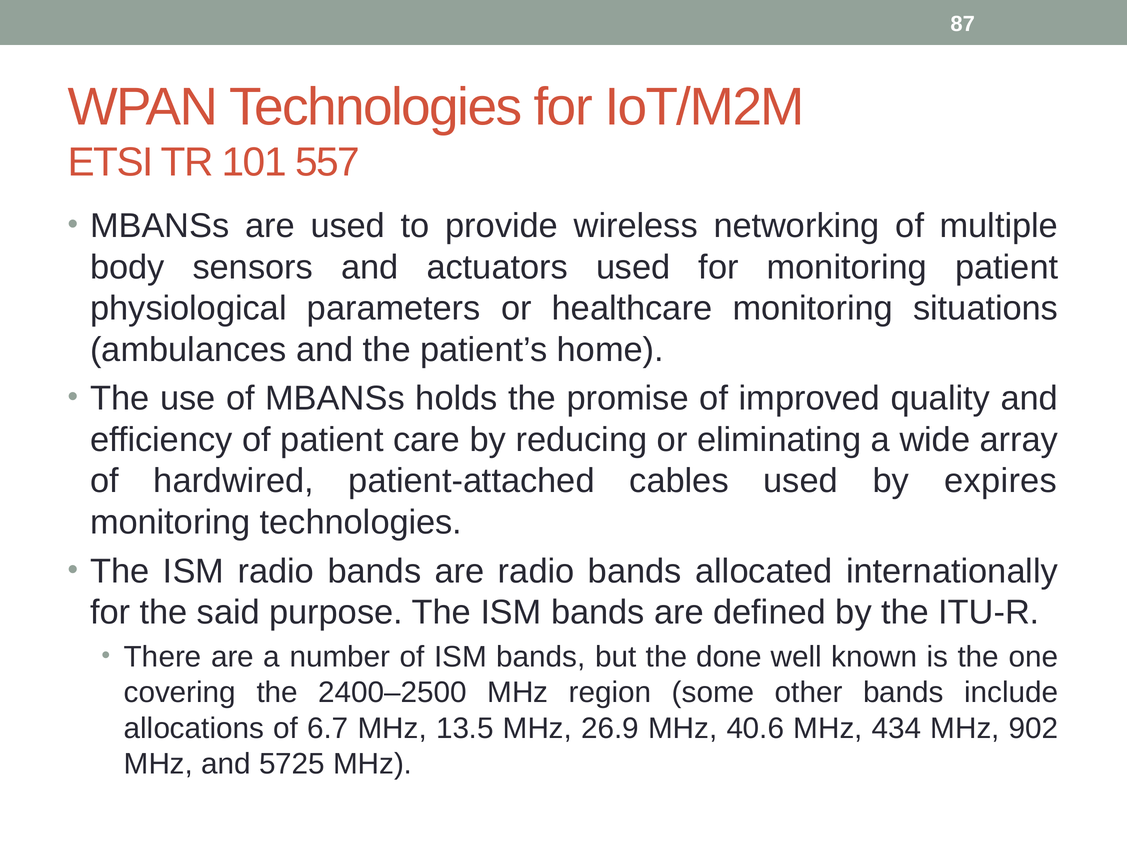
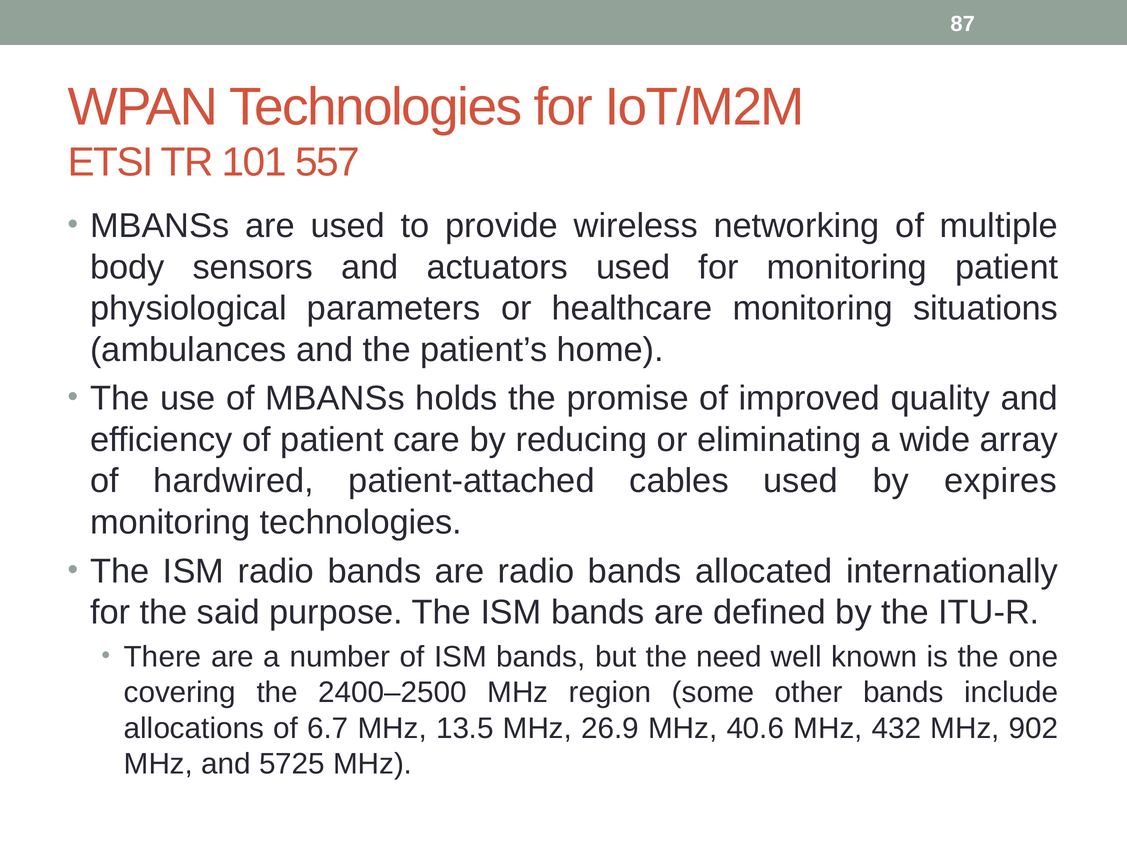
done: done -> need
434: 434 -> 432
